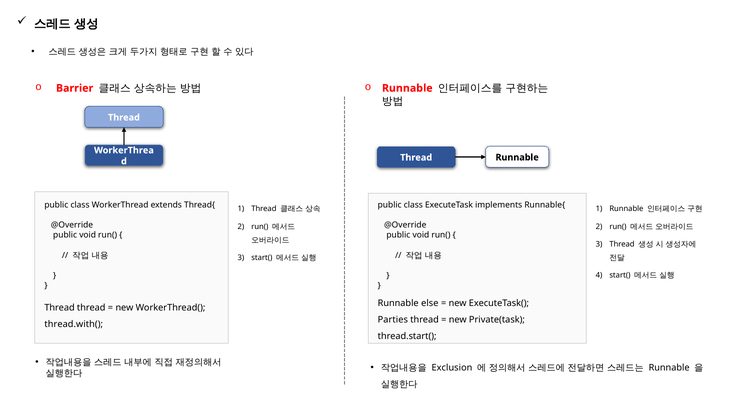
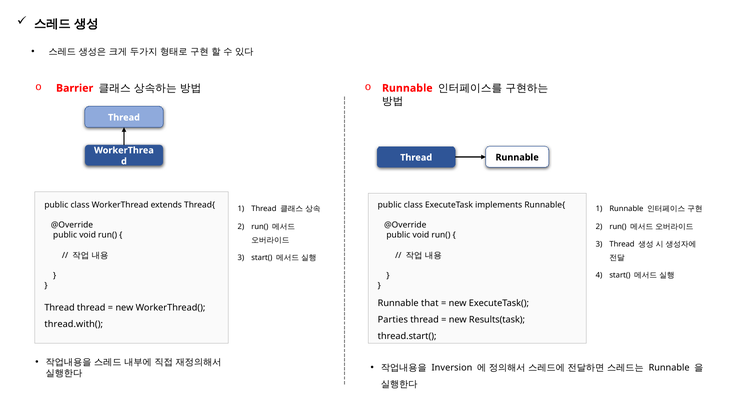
else: else -> that
Private(task: Private(task -> Results(task
Exclusion: Exclusion -> Inversion
